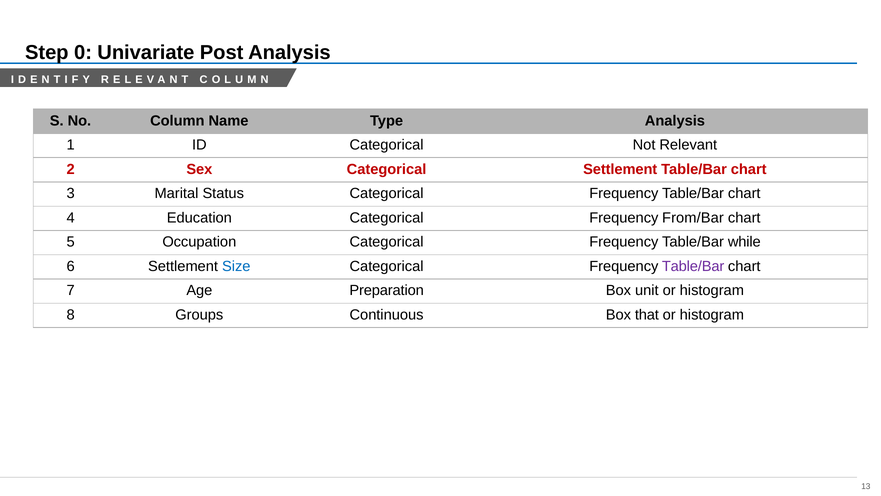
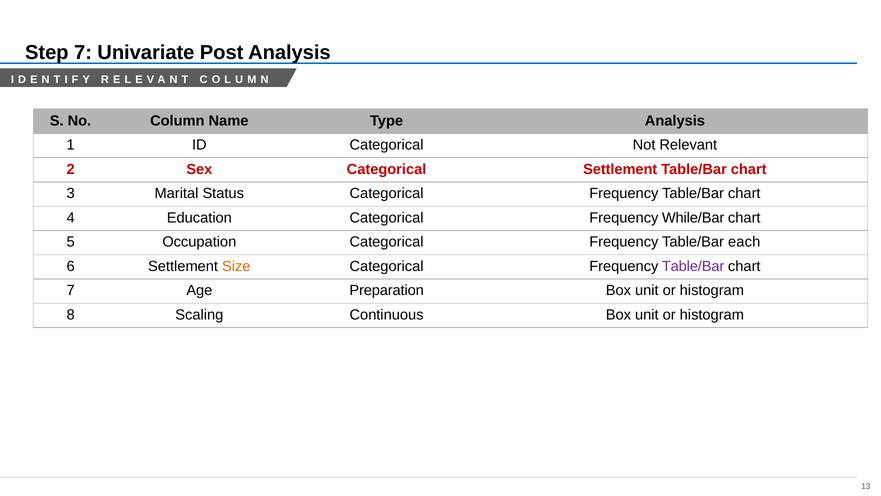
Step 0: 0 -> 7
From/Bar: From/Bar -> While/Bar
while: while -> each
Size colour: blue -> orange
Groups: Groups -> Scaling
Continuous Box that: that -> unit
